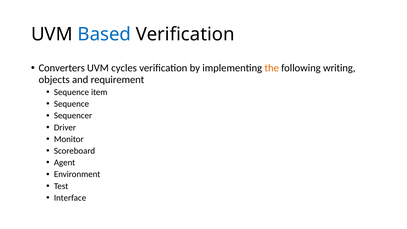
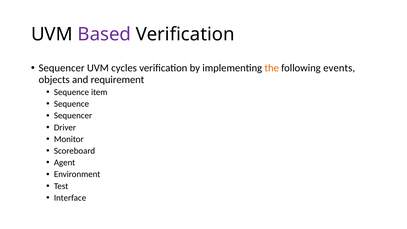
Based colour: blue -> purple
Converters at (62, 68): Converters -> Sequencer
writing: writing -> events
